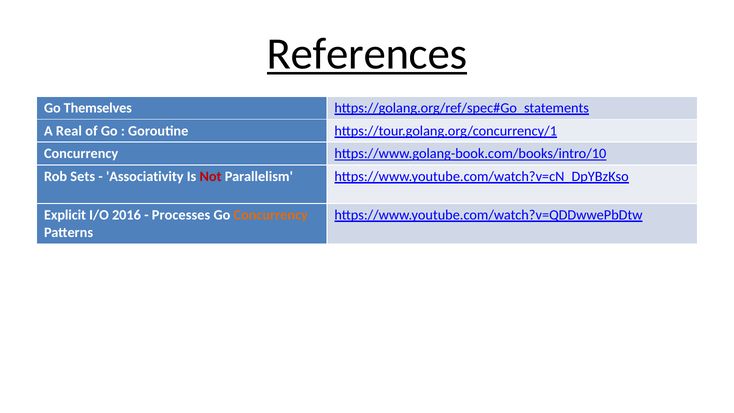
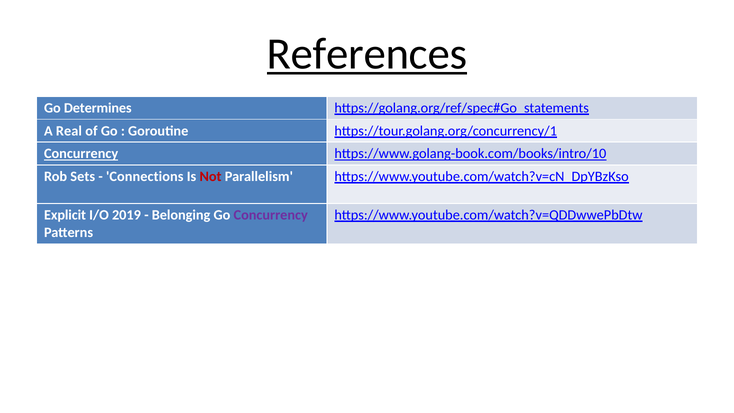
Themselves: Themselves -> Determines
Concurrency at (81, 154) underline: none -> present
Associativity: Associativity -> Connections
2016: 2016 -> 2019
Processes: Processes -> Belonging
Concurrency at (271, 215) colour: orange -> purple
